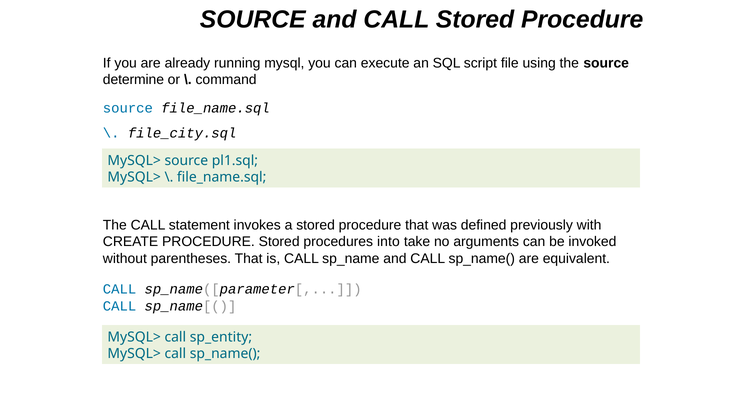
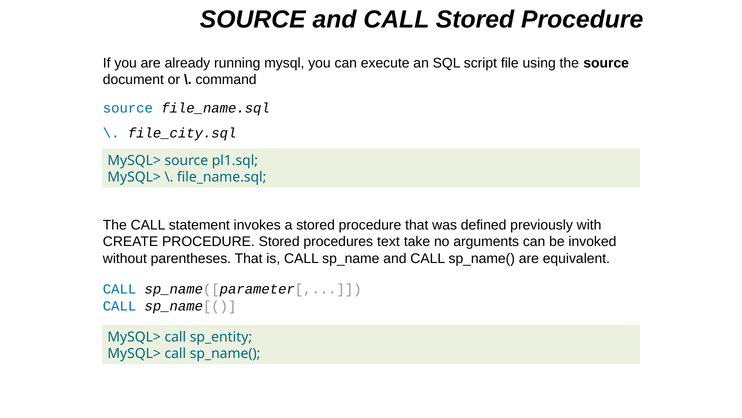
determine: determine -> document
into: into -> text
